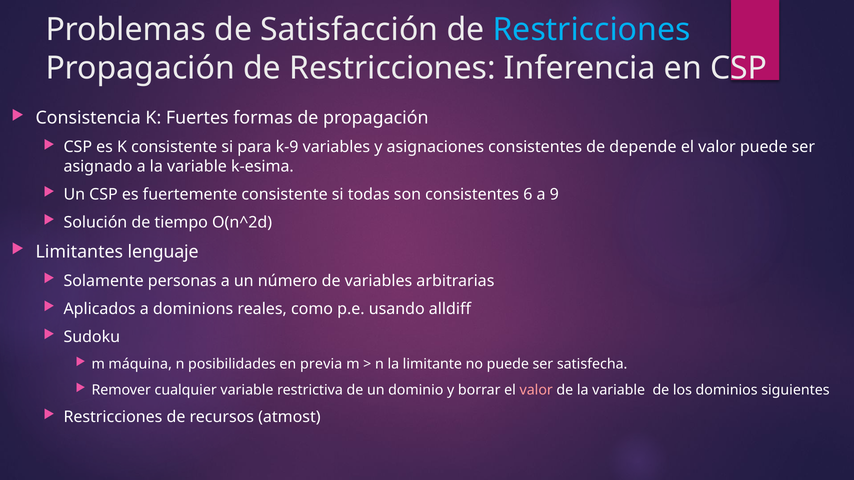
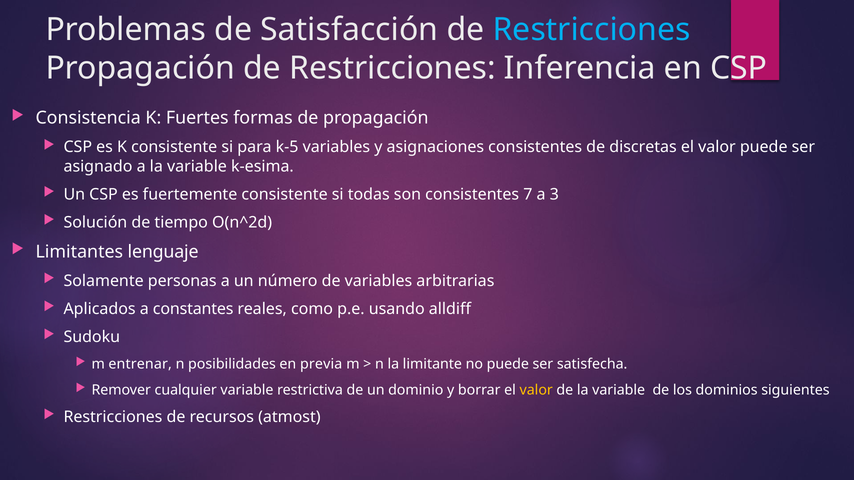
k-9: k-9 -> k-5
depende: depende -> discretas
6: 6 -> 7
9: 9 -> 3
dominions: dominions -> constantes
máquina: máquina -> entrenar
valor at (536, 390) colour: pink -> yellow
